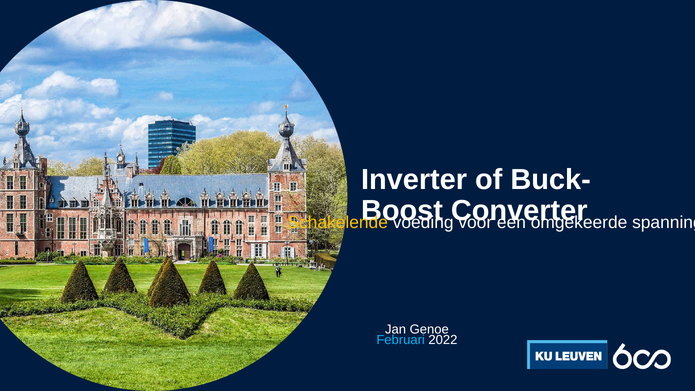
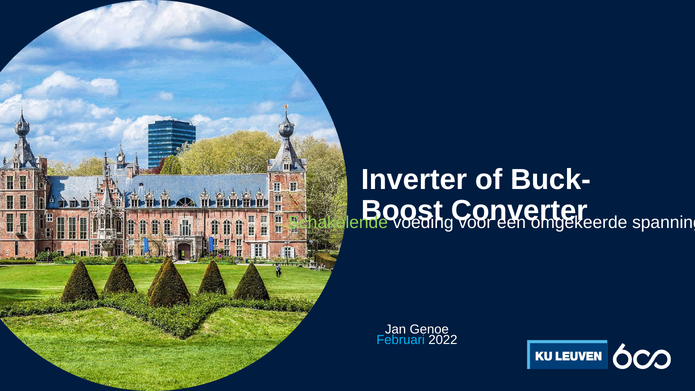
Schakelende colour: yellow -> light green
